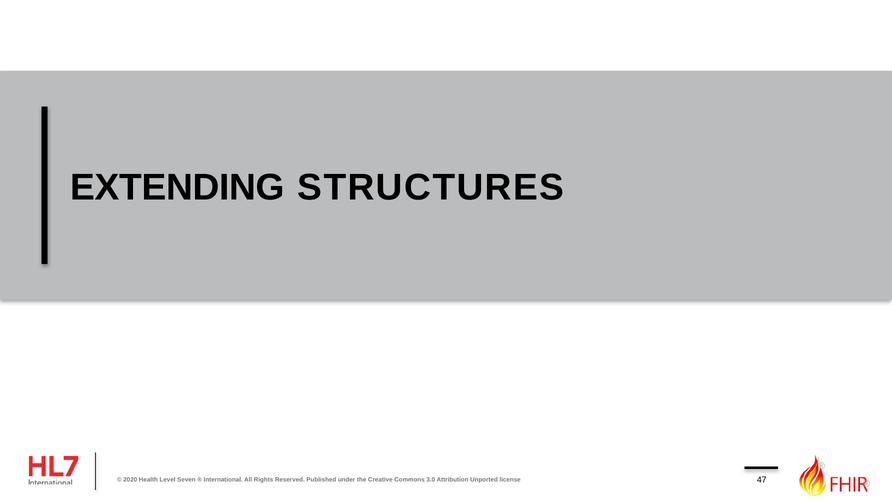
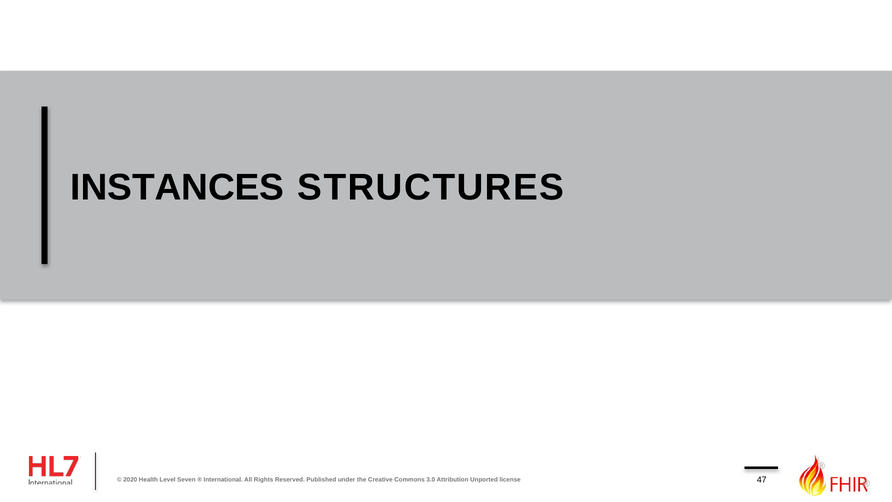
EXTENDING: EXTENDING -> INSTANCES
